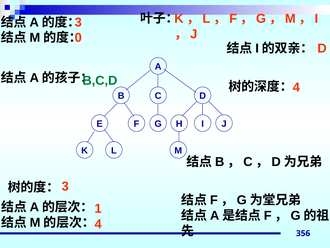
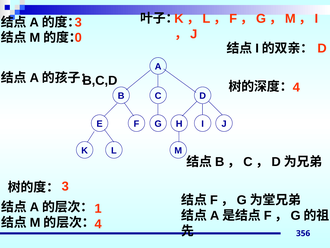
B,C,D colour: green -> black
